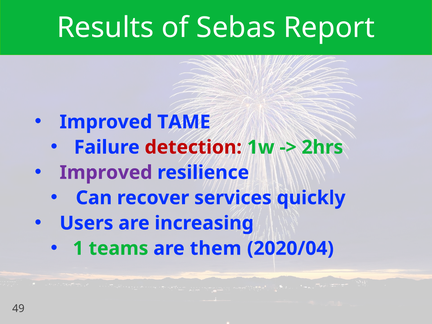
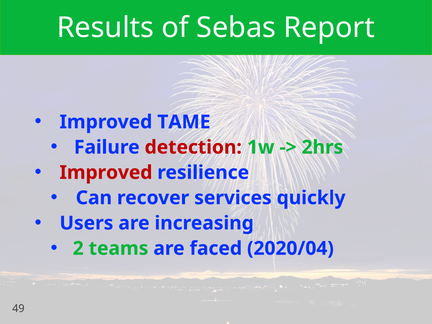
Improved at (106, 173) colour: purple -> red
1: 1 -> 2
them: them -> faced
